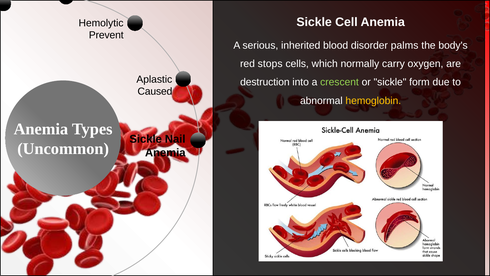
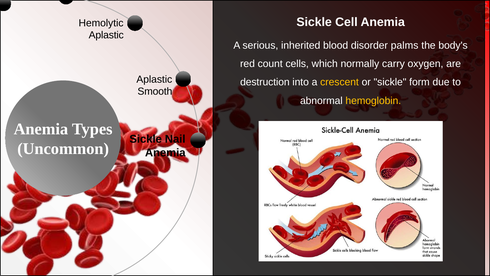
Prevent at (106, 35): Prevent -> Aplastic
stops: stops -> count
crescent colour: light green -> yellow
Caused: Caused -> Smooth
